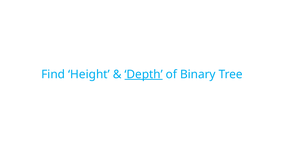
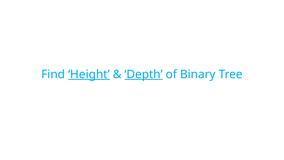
Height underline: none -> present
